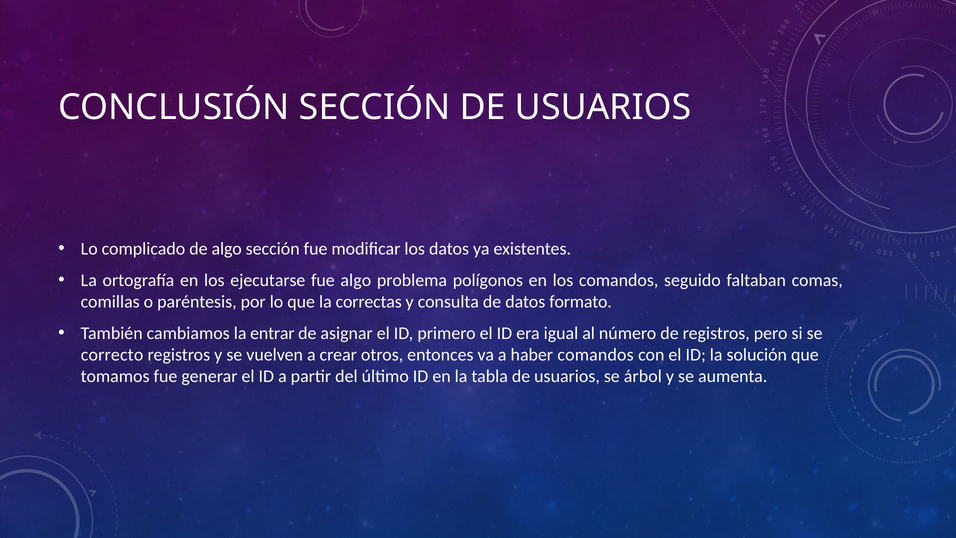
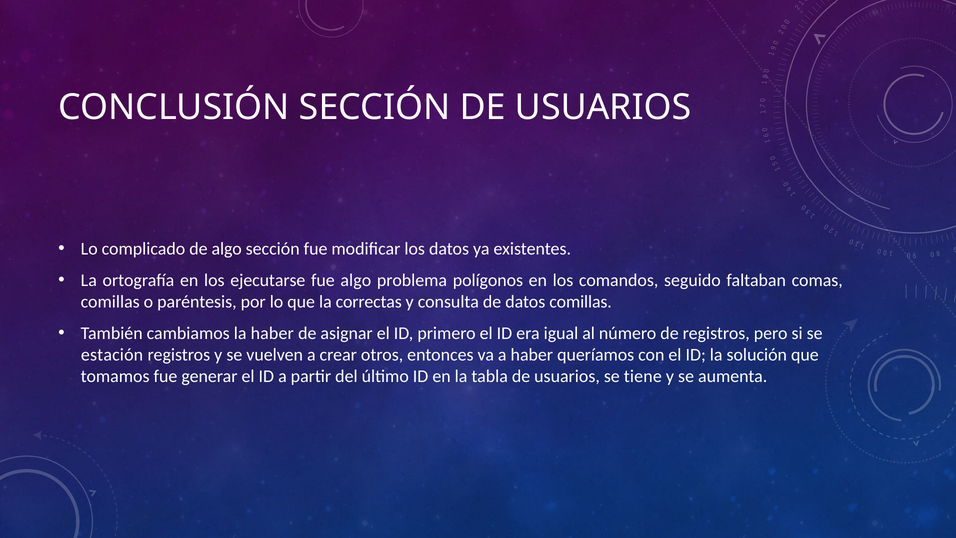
datos formato: formato -> comillas
la entrar: entrar -> haber
correcto: correcto -> estación
haber comandos: comandos -> queríamos
árbol: árbol -> tiene
